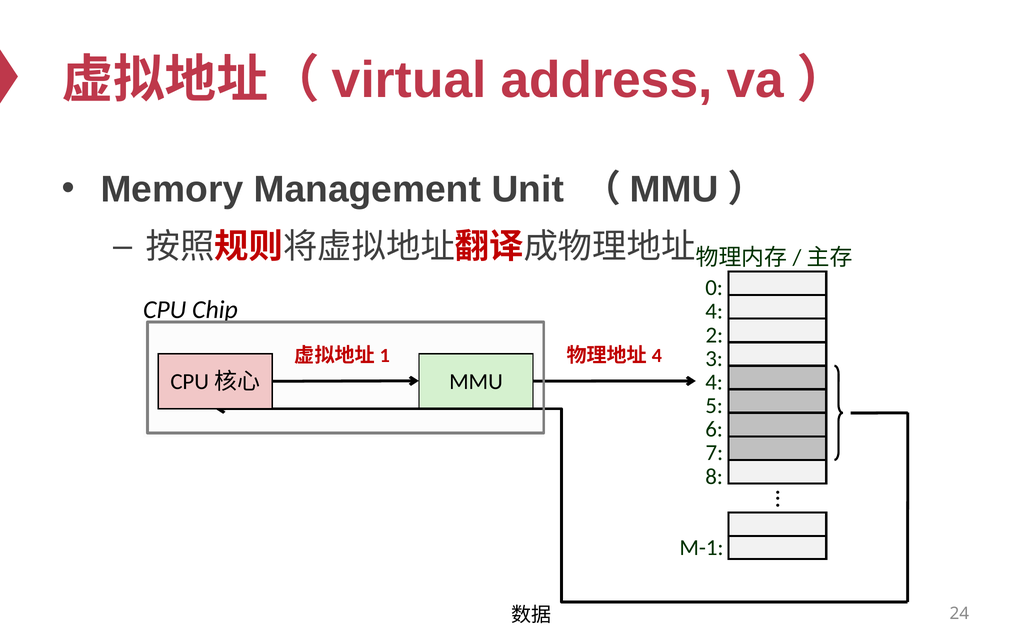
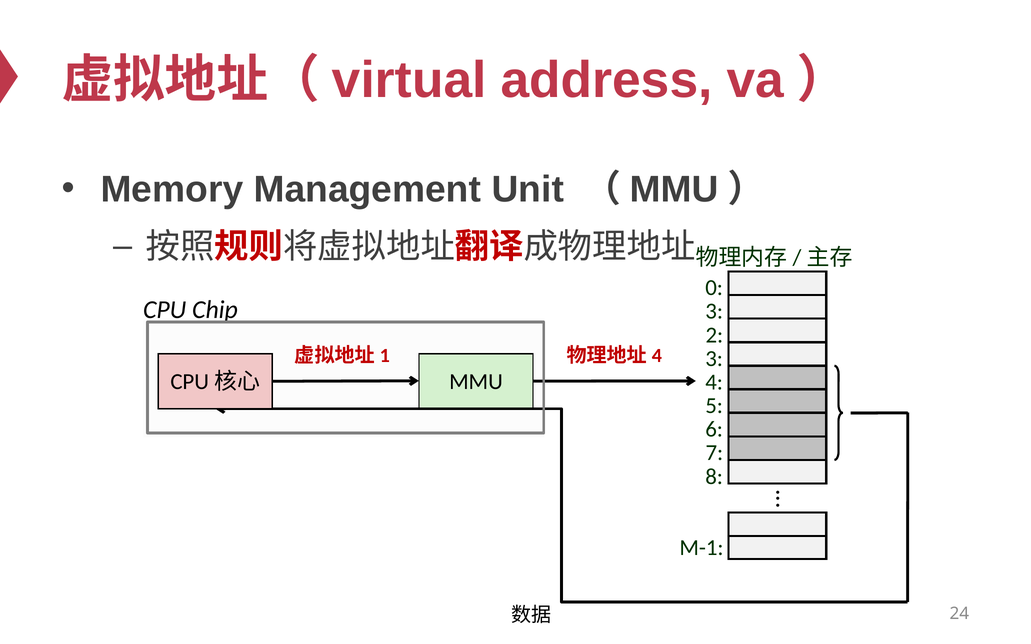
4 at (714, 312): 4 -> 3
